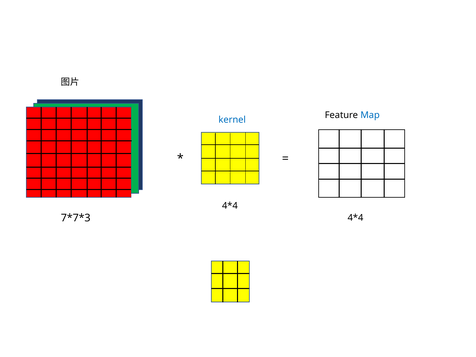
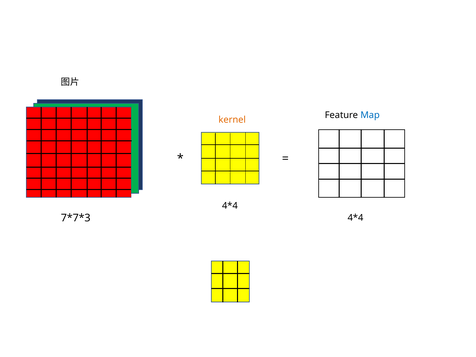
kernel colour: blue -> orange
